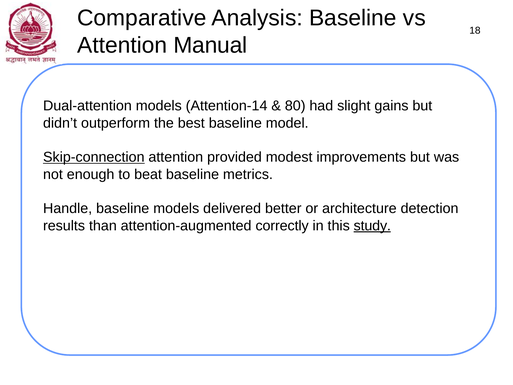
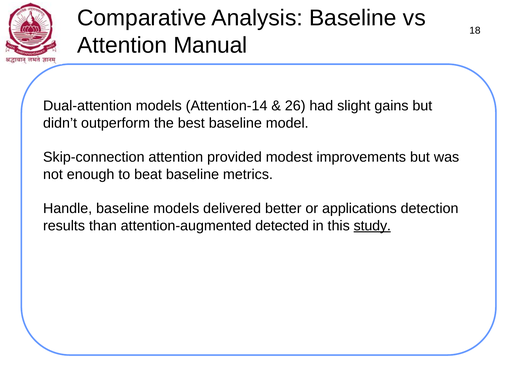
80: 80 -> 26
Skip-connection underline: present -> none
architecture: architecture -> applications
correctly: correctly -> detected
